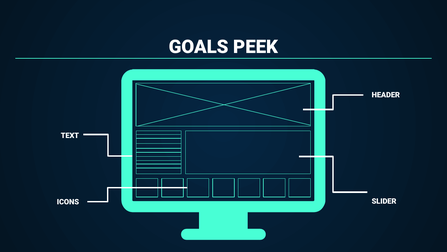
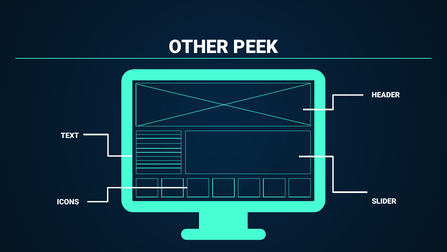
GOALS: GOALS -> OTHER
